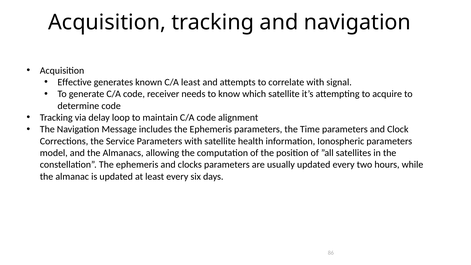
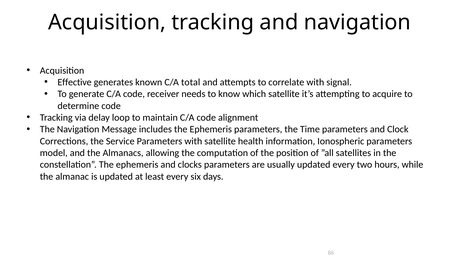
C/A least: least -> total
